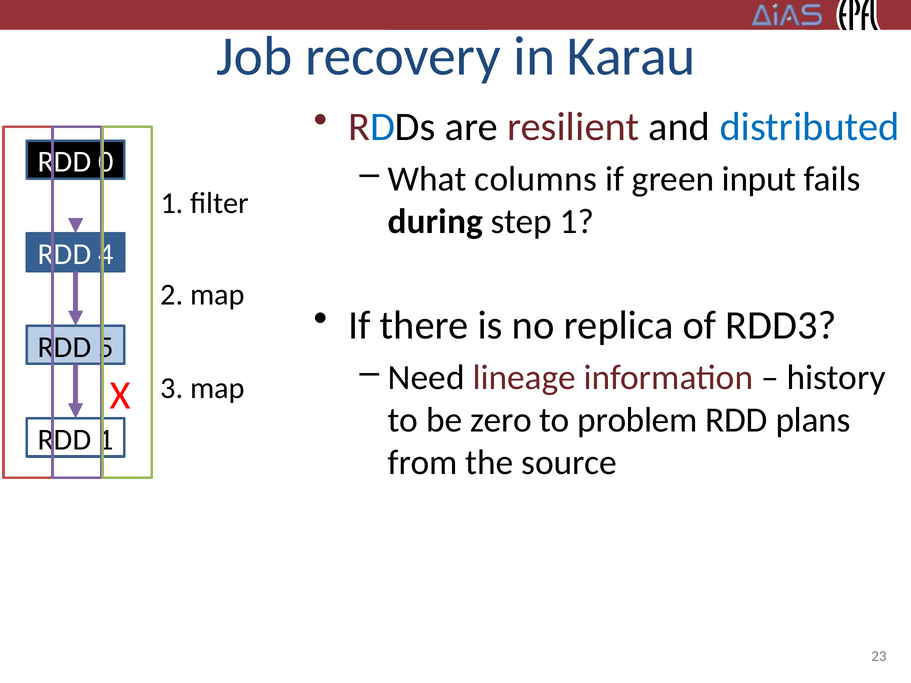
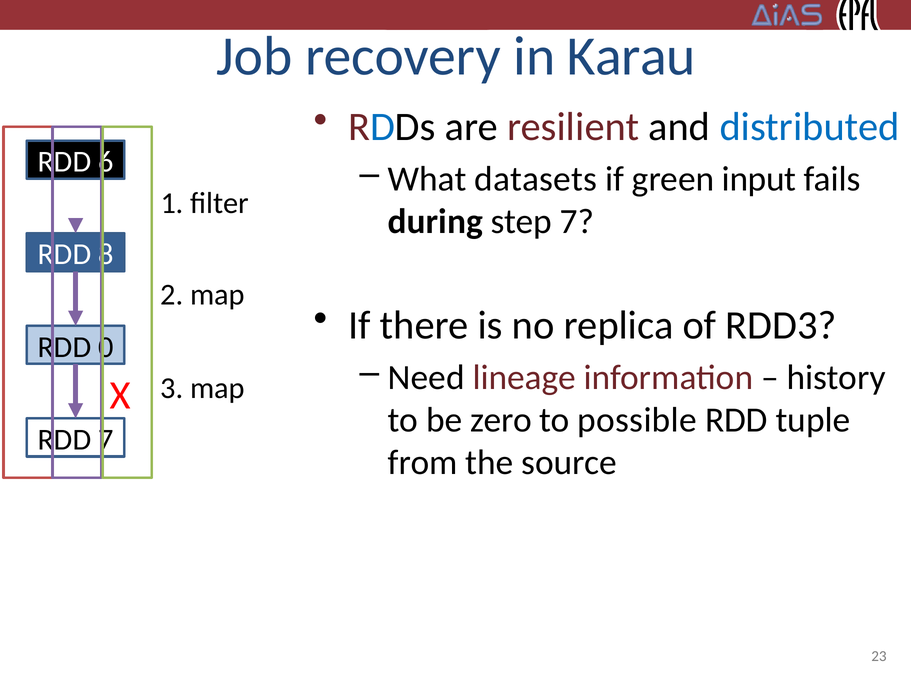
0: 0 -> 6
columns: columns -> datasets
step 1: 1 -> 7
4: 4 -> 8
5: 5 -> 0
problem: problem -> possible
plans: plans -> tuple
RDD 1: 1 -> 7
